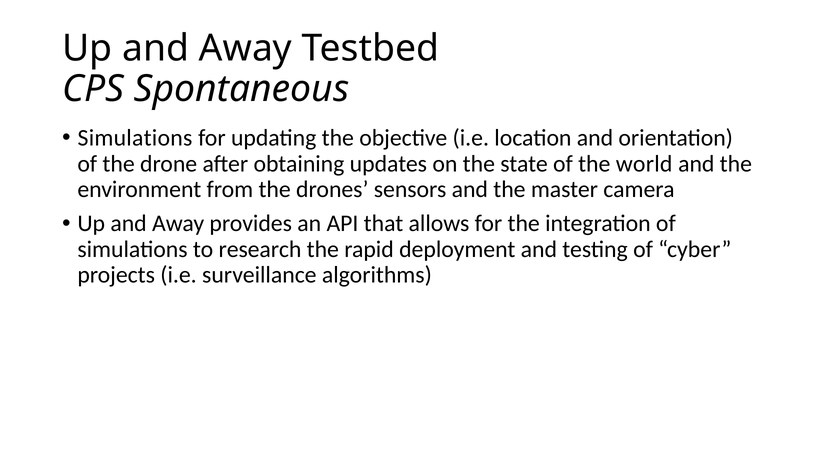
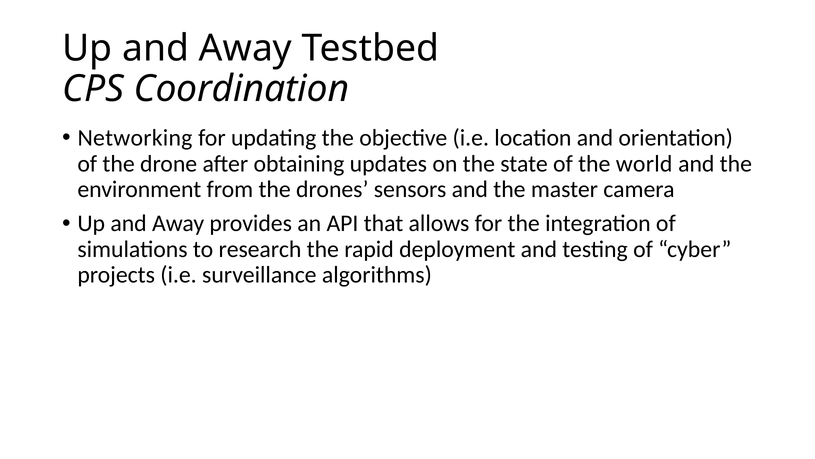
Spontaneous: Spontaneous -> Coordination
Simulations at (135, 138): Simulations -> Networking
